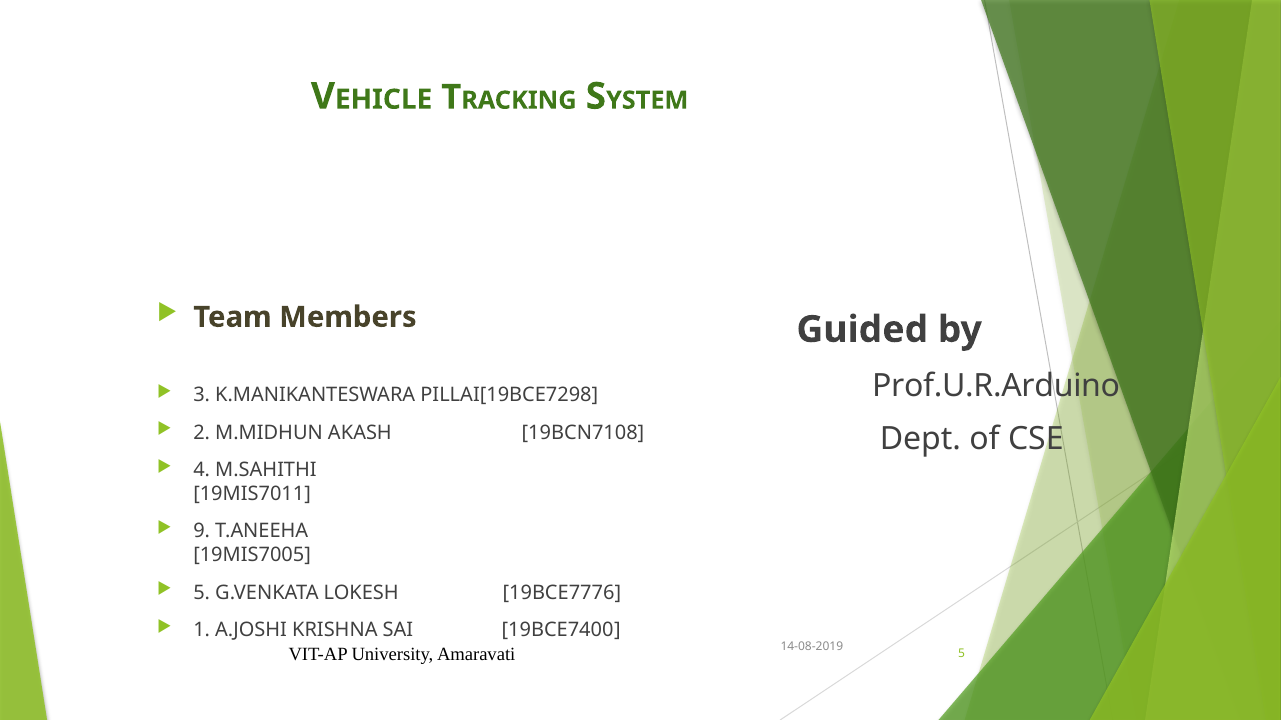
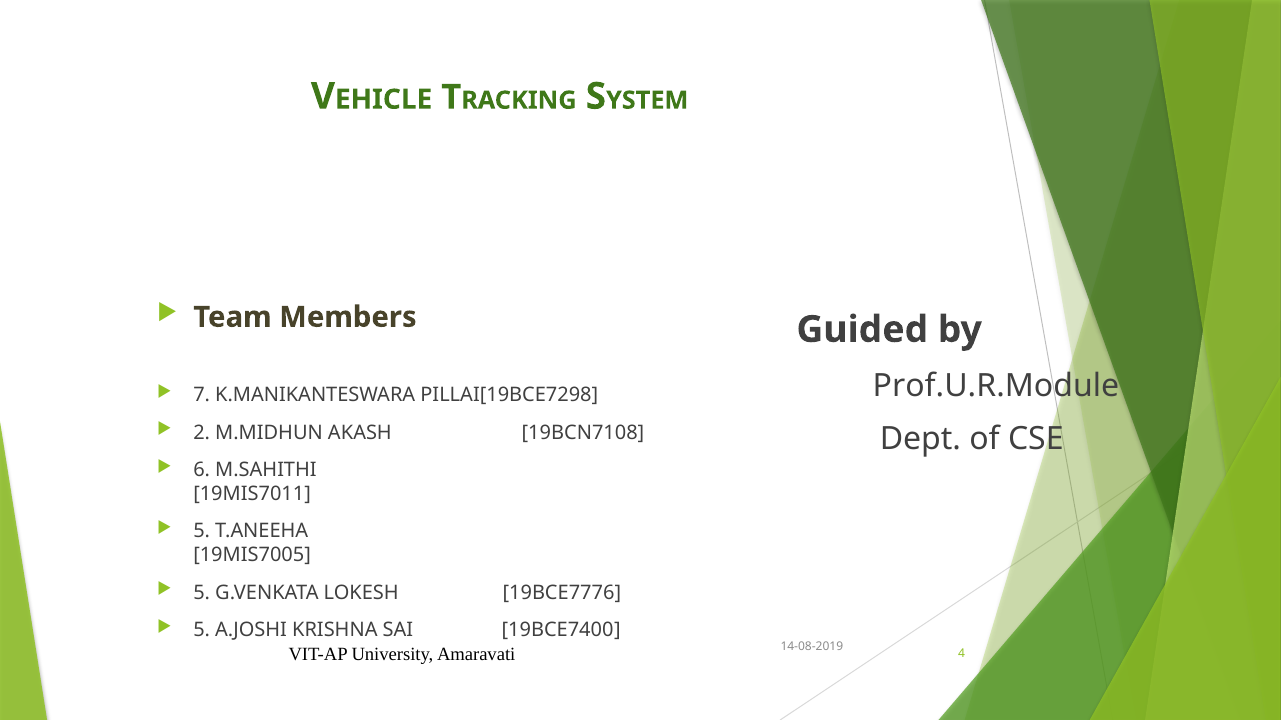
Prof.U.R.Arduino: Prof.U.R.Arduino -> Prof.U.R.Module
3: 3 -> 7
4: 4 -> 6
9 at (202, 532): 9 -> 5
1 at (202, 630): 1 -> 5
Amaravati 5: 5 -> 4
